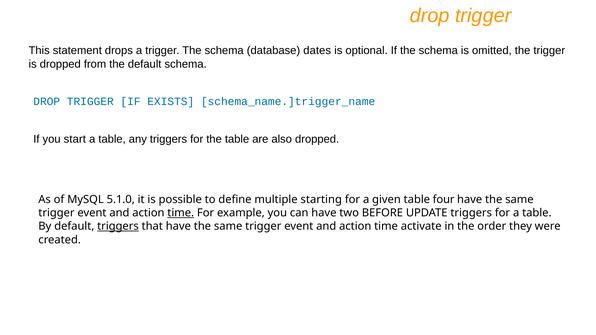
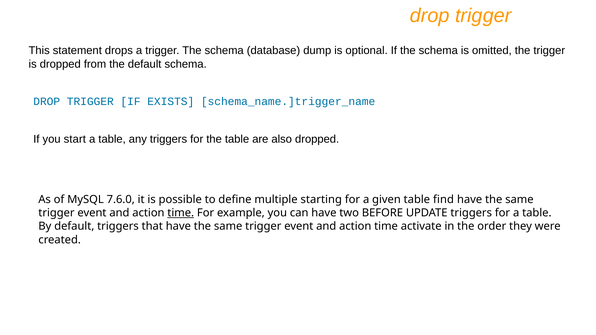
dates: dates -> dump
5.1.0: 5.1.0 -> 7.6.0
four: four -> find
triggers at (118, 226) underline: present -> none
